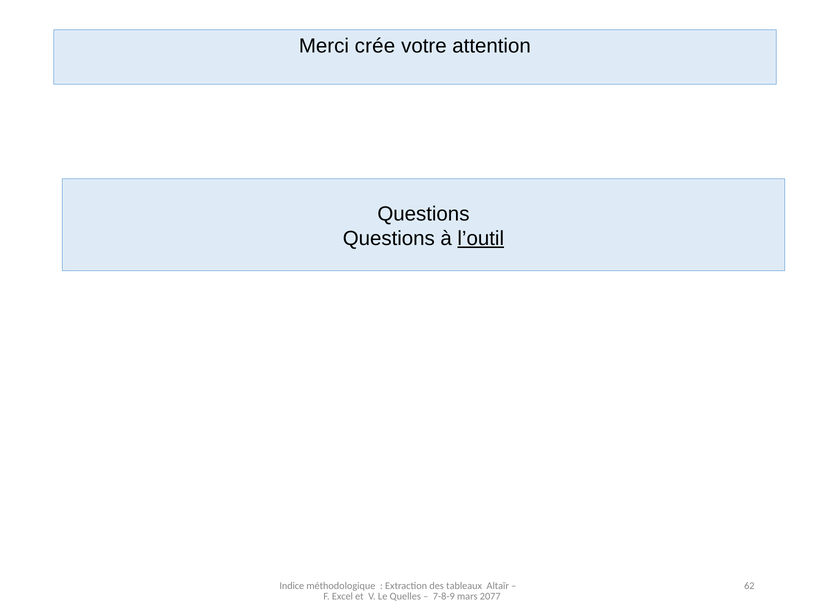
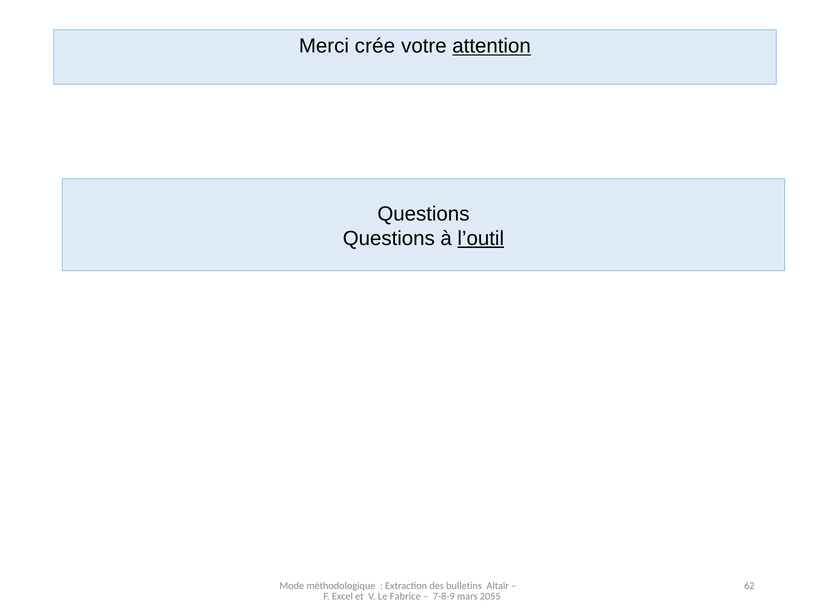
attention underline: none -> present
Indice: Indice -> Mode
tableaux: tableaux -> bulletins
Quelles: Quelles -> Fabrice
2077: 2077 -> 2055
